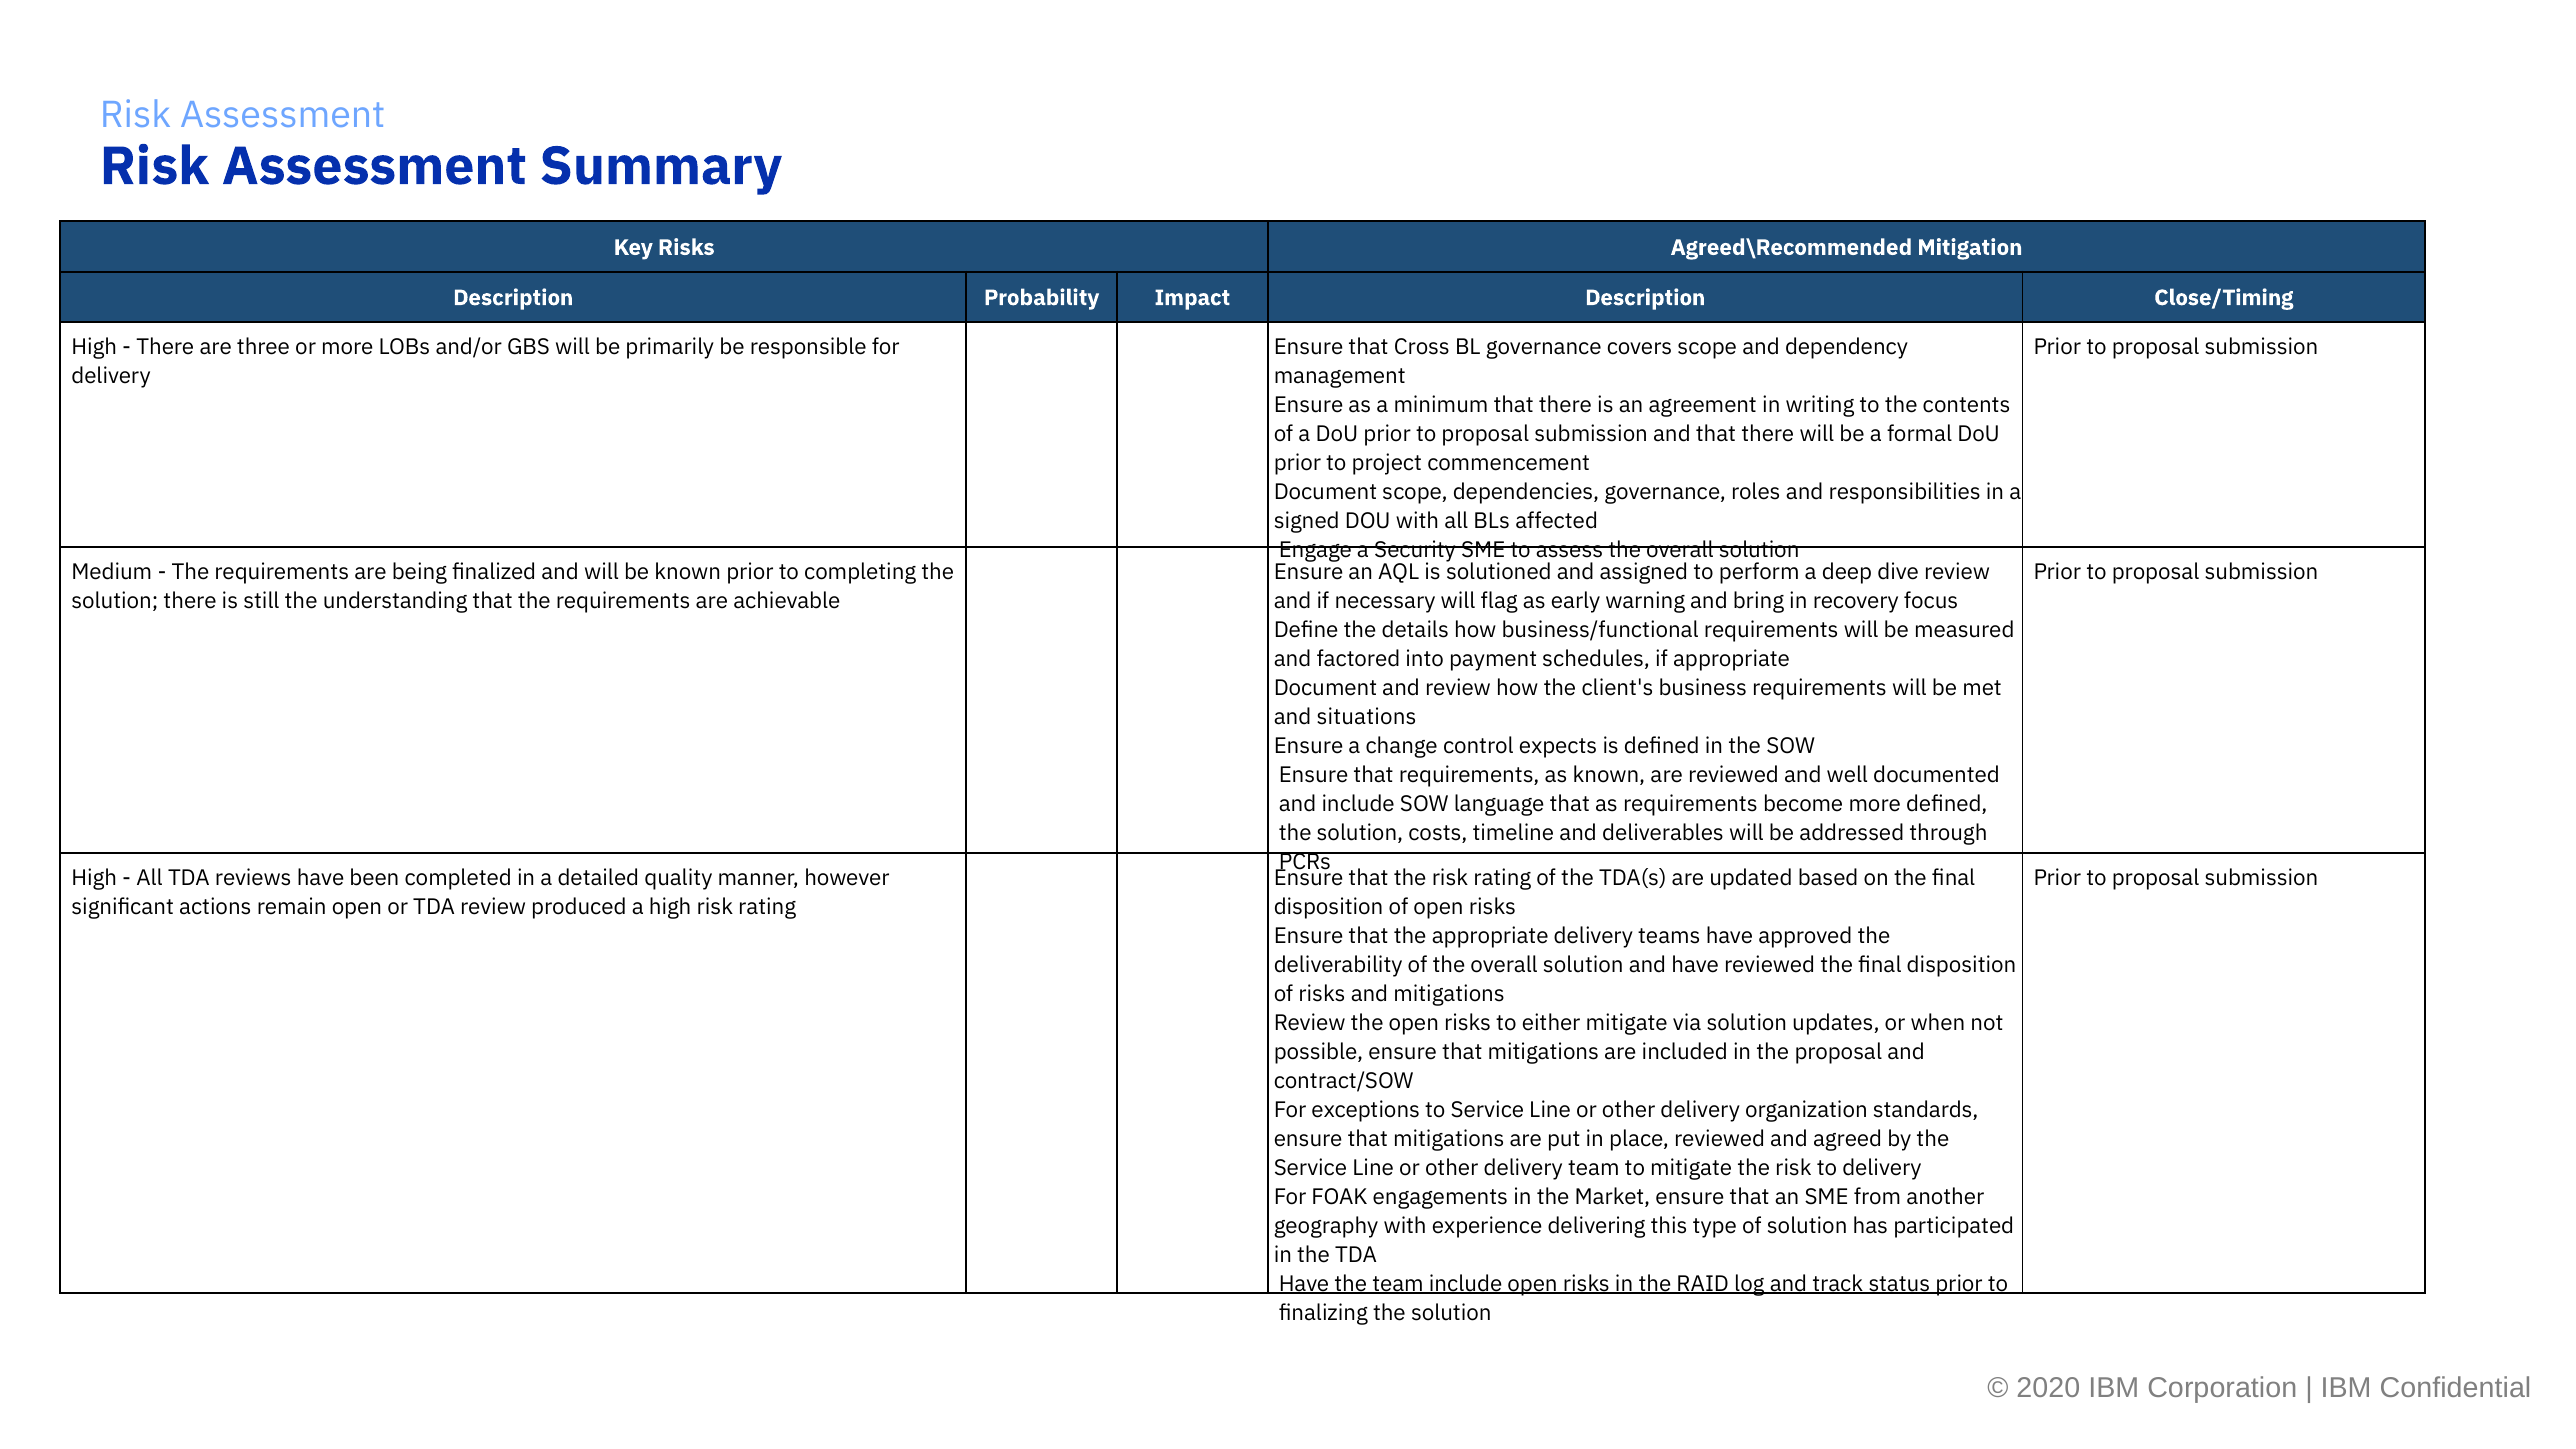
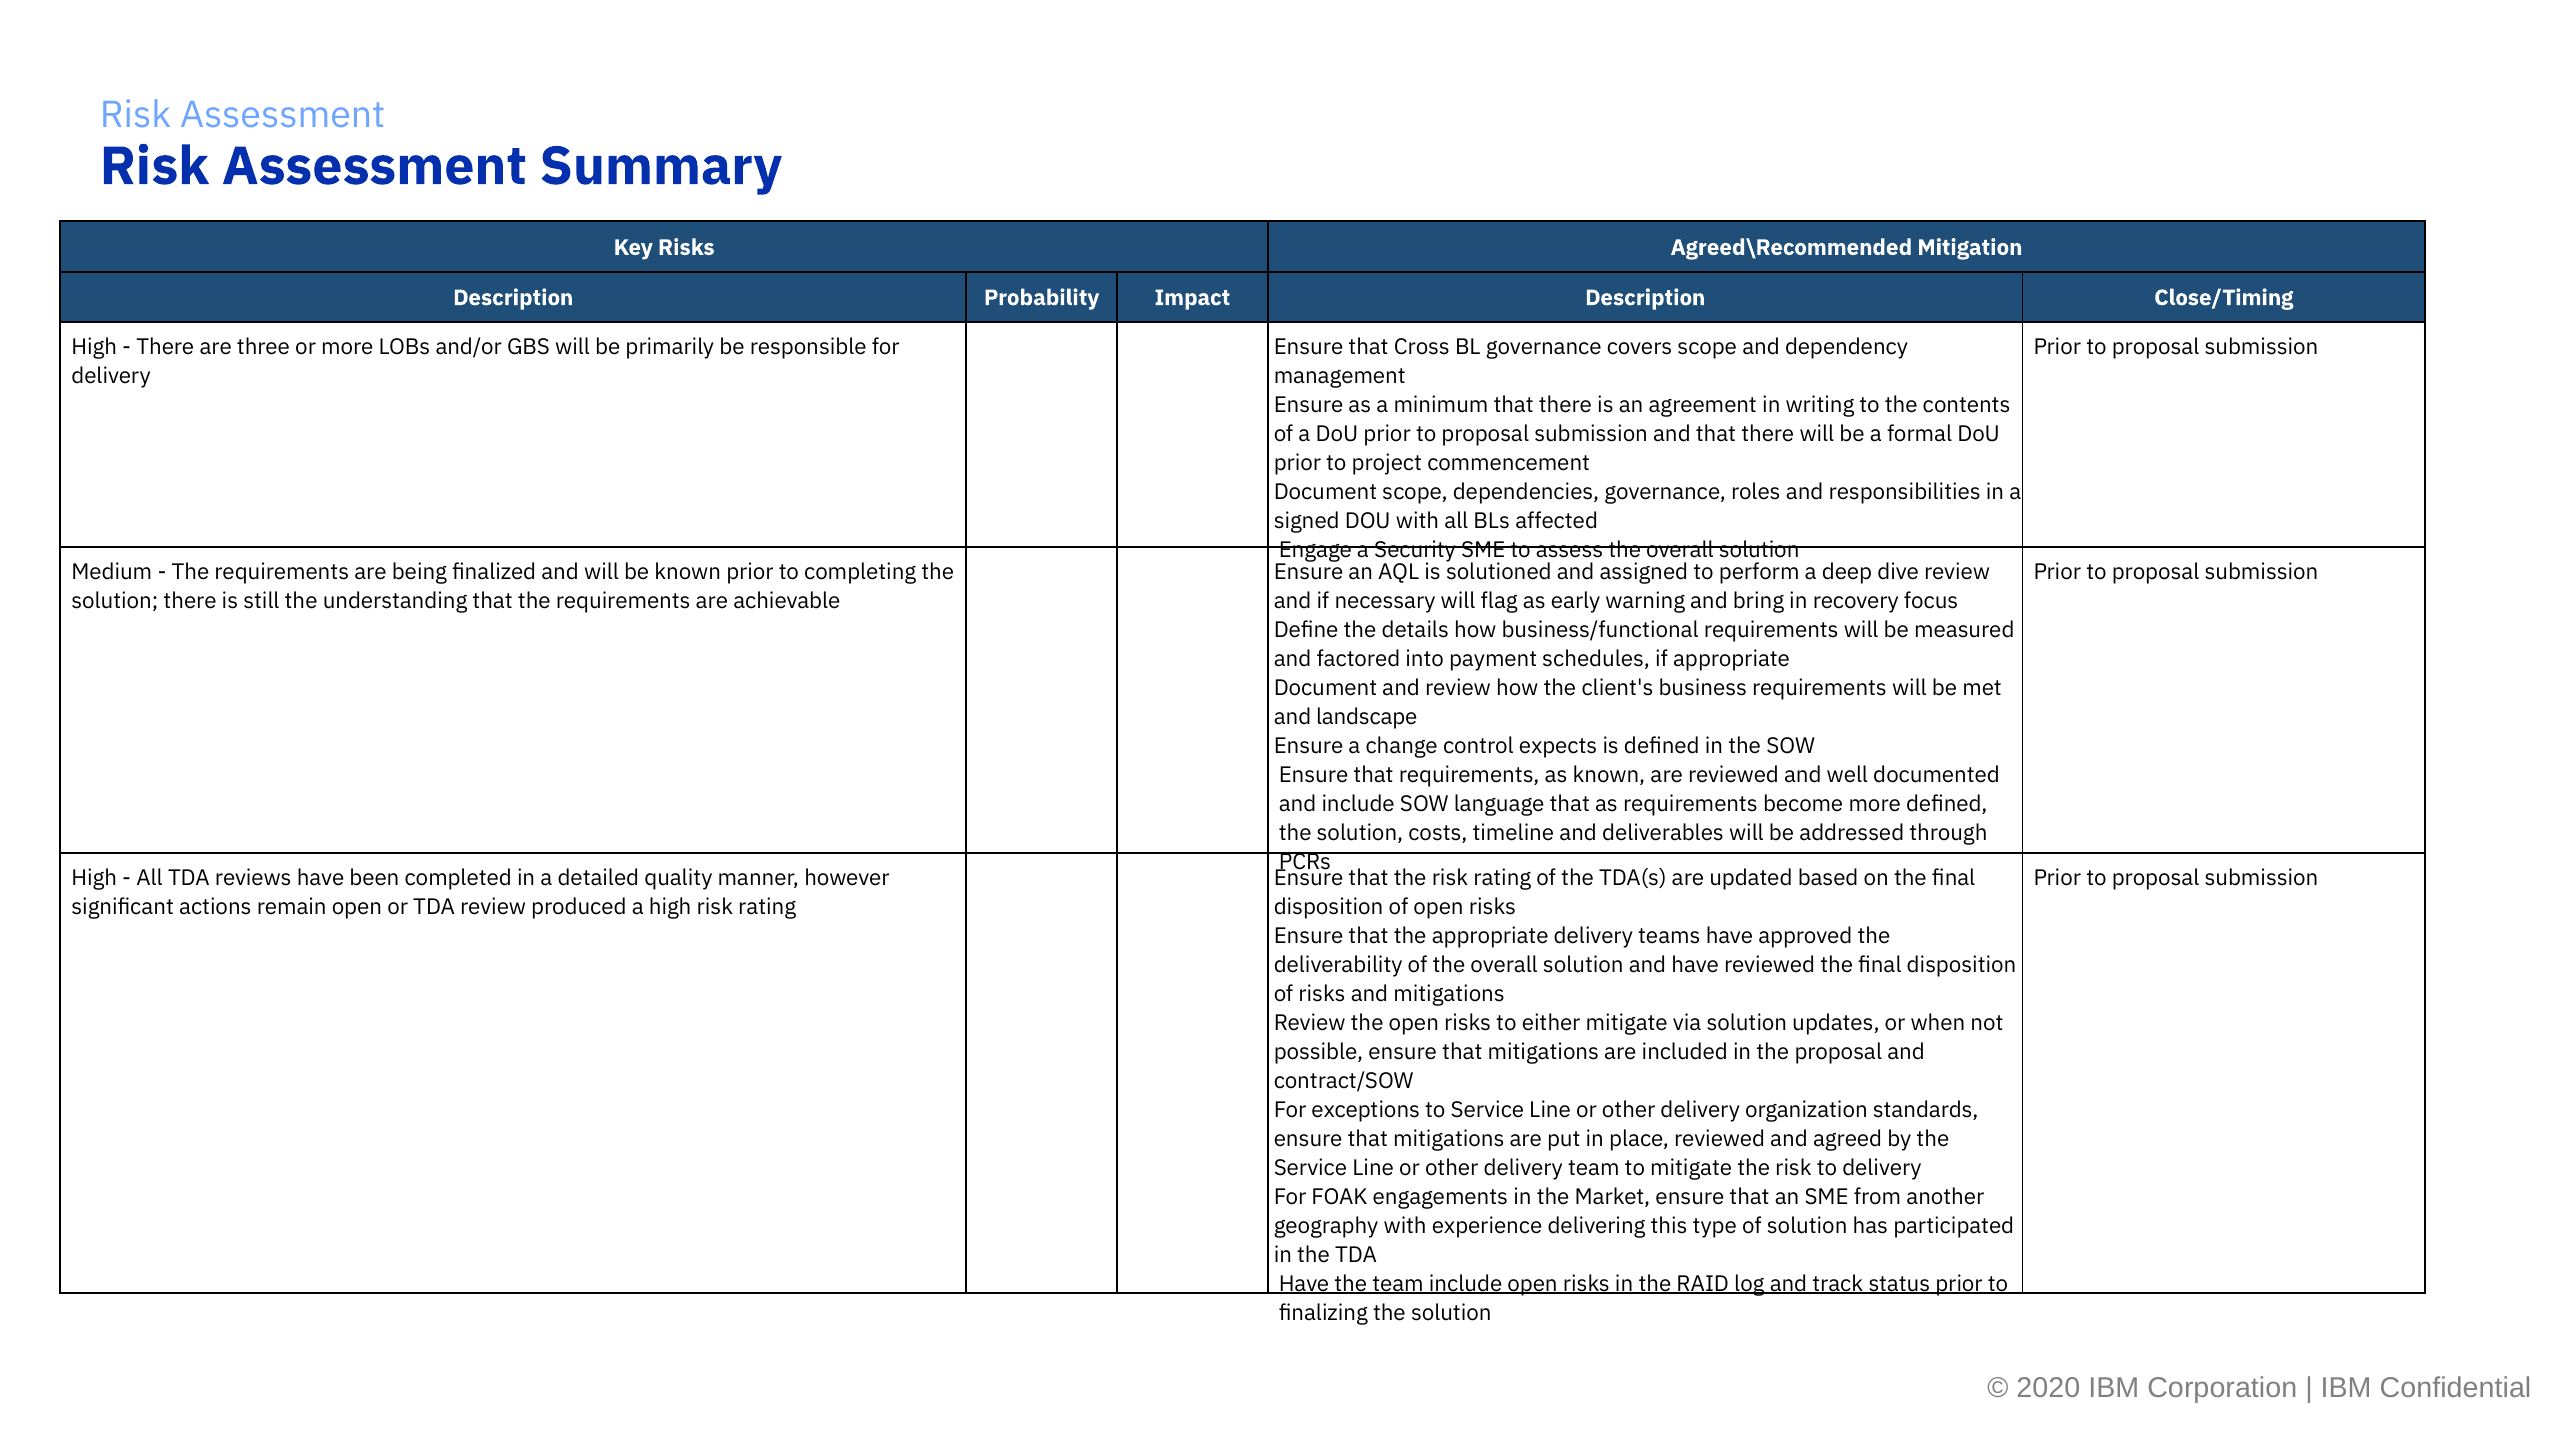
situations: situations -> landscape
